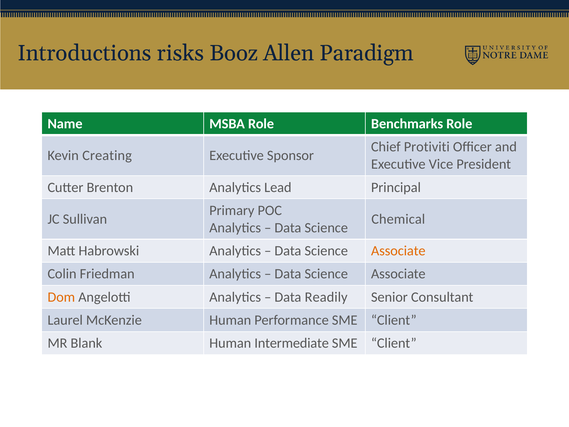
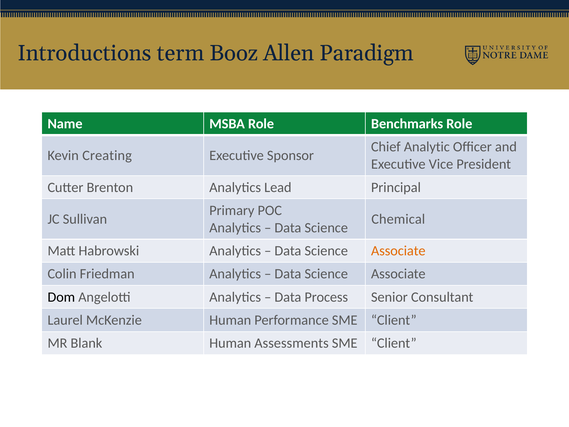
risks: risks -> term
Protiviti: Protiviti -> Analytic
Dom colour: orange -> black
Readily: Readily -> Process
Intermediate: Intermediate -> Assessments
